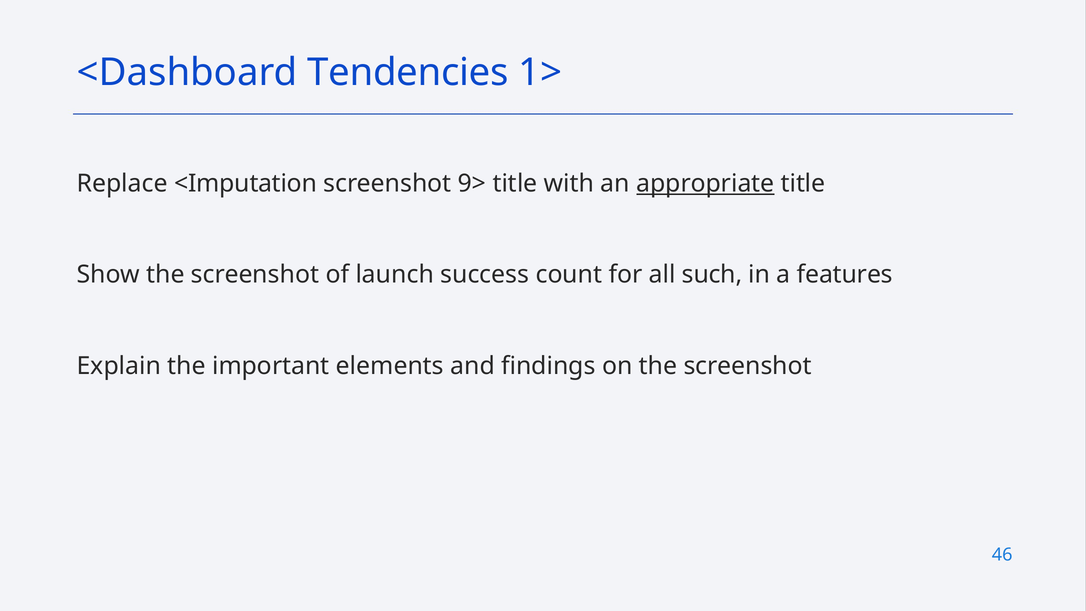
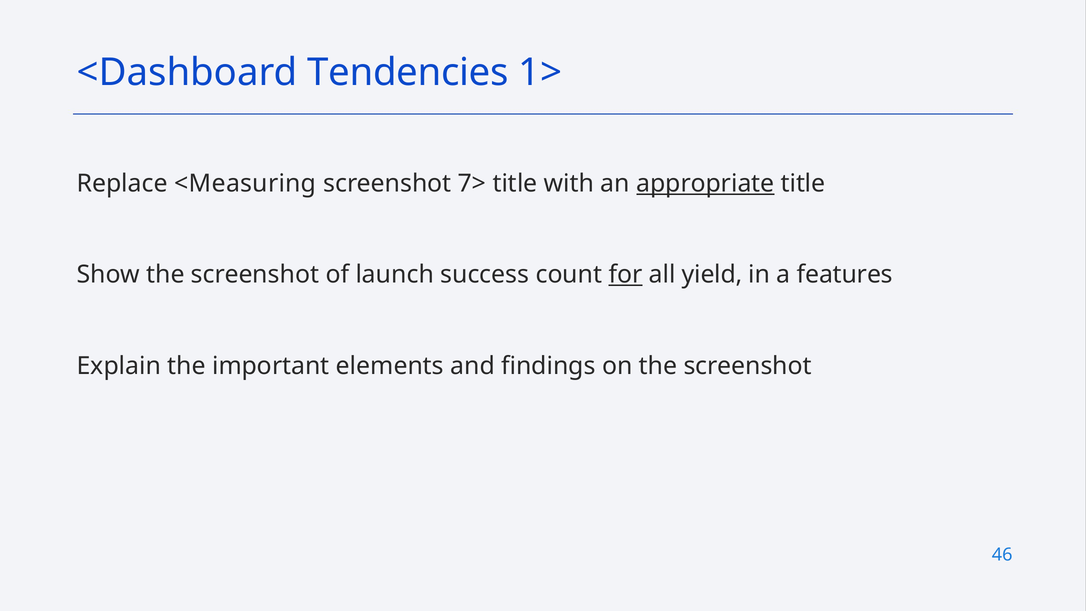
<Imputation: <Imputation -> <Measuring
9>: 9> -> 7>
for underline: none -> present
such: such -> yield
